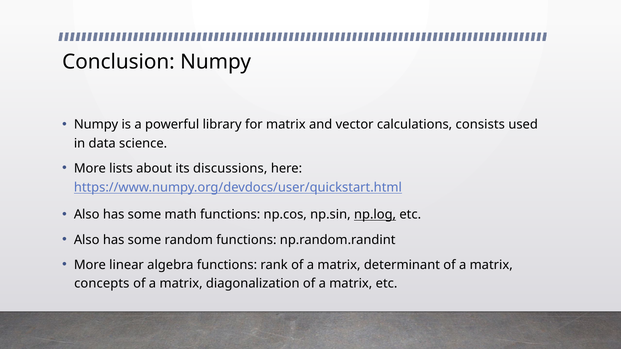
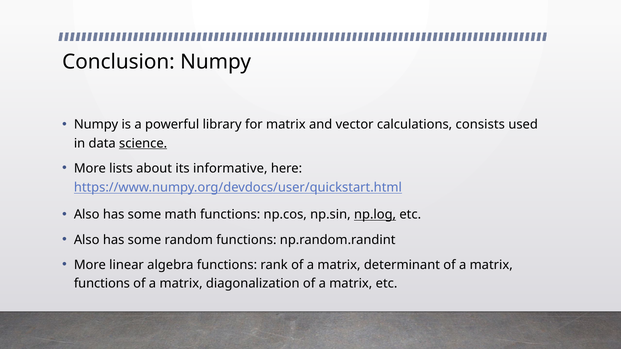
science underline: none -> present
discussions: discussions -> informative
concepts at (102, 284): concepts -> functions
